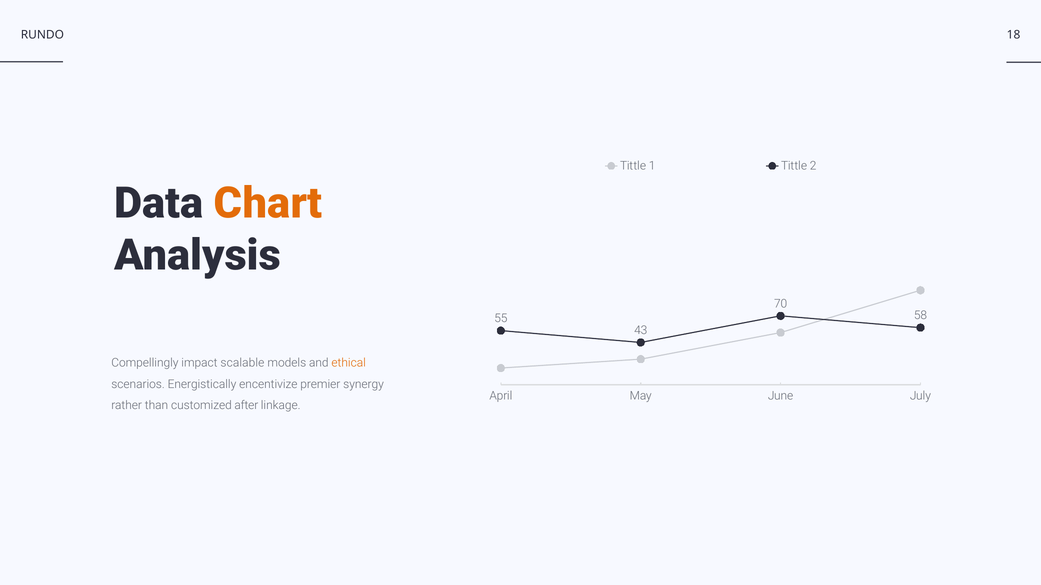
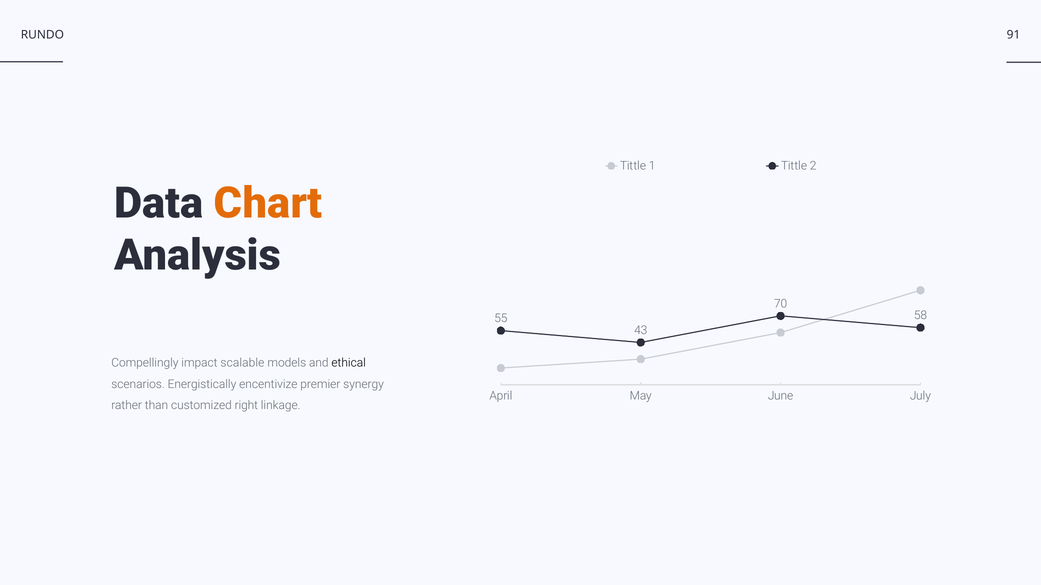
18: 18 -> 91
ethical colour: orange -> black
after: after -> right
